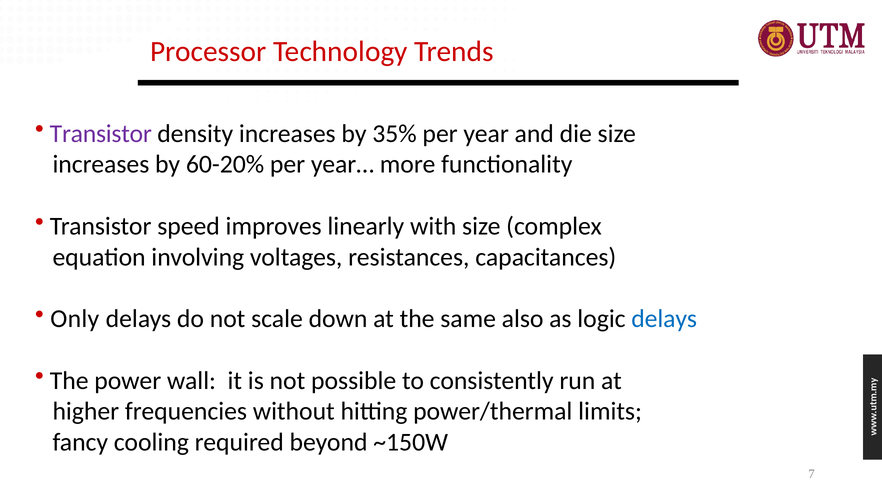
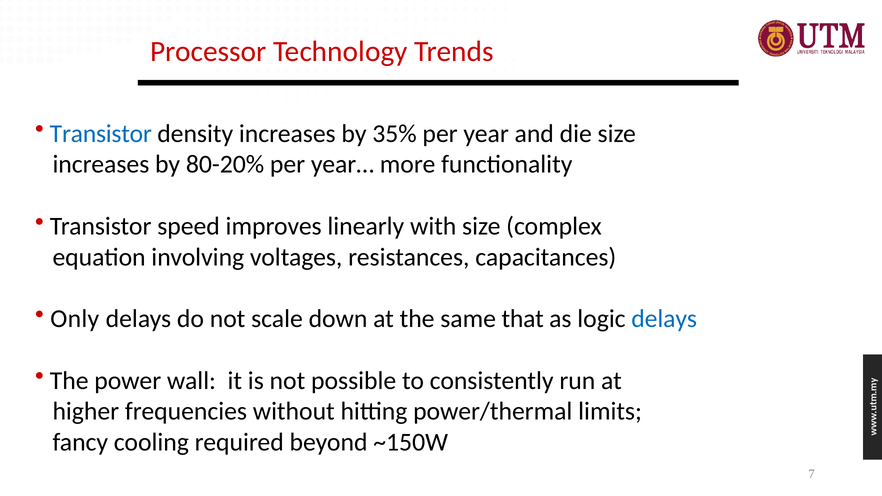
Transistor at (101, 134) colour: purple -> blue
60-20%: 60-20% -> 80-20%
also: also -> that
